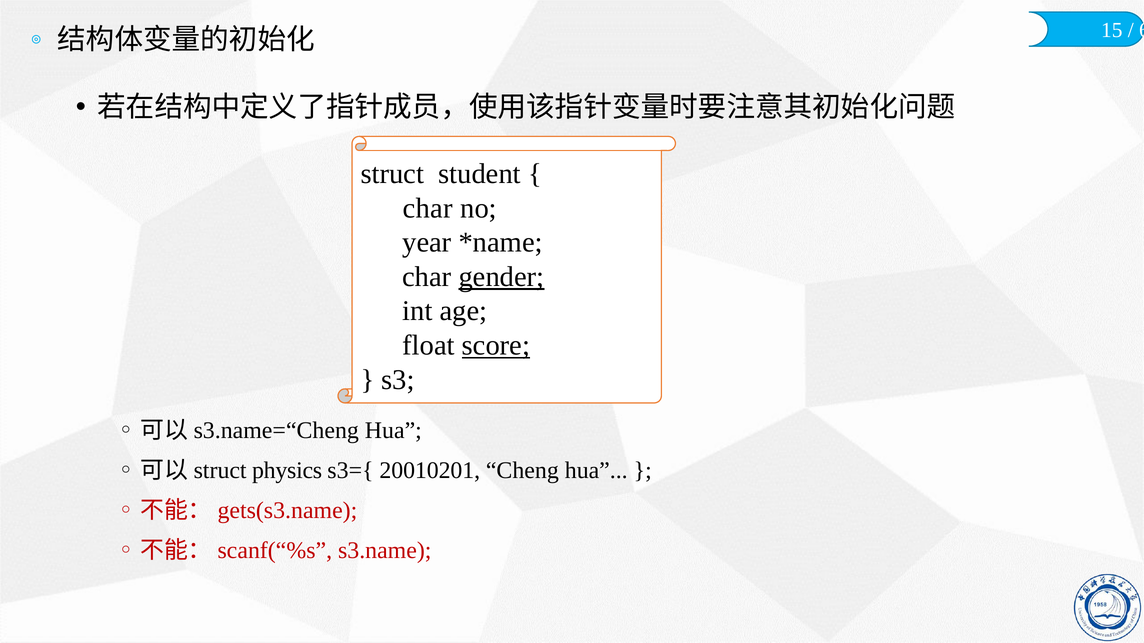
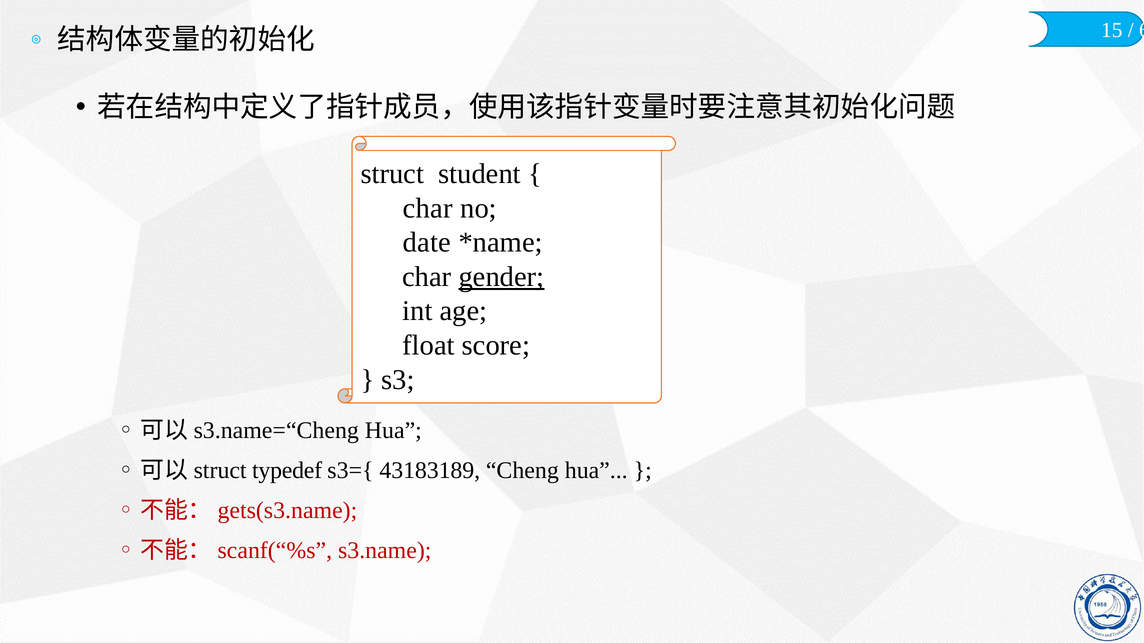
year: year -> date
score underline: present -> none
physics: physics -> typedef
20010201: 20010201 -> 43183189
